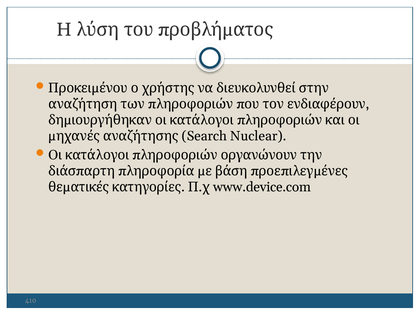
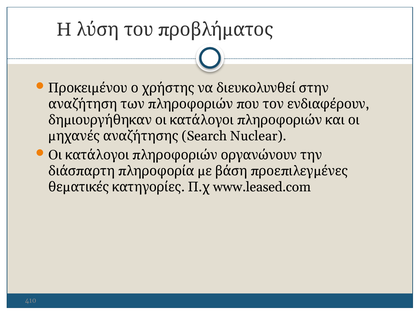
www.device.com: www.device.com -> www.leased.com
